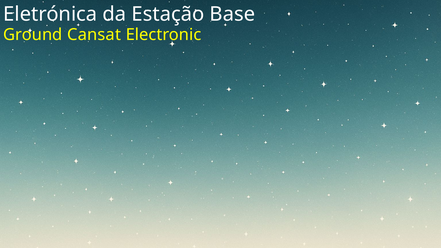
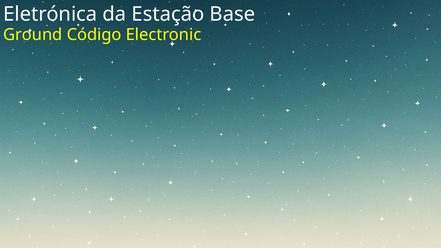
Cansat: Cansat -> Código
